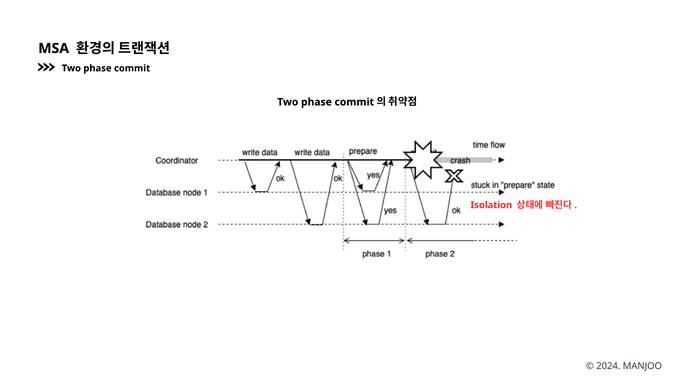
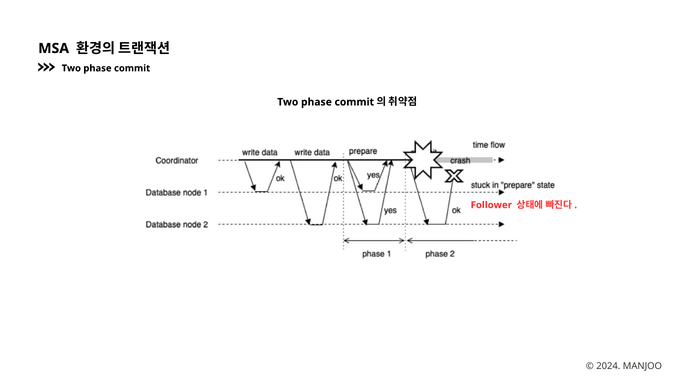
Isolation: Isolation -> Follower
